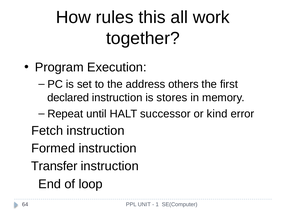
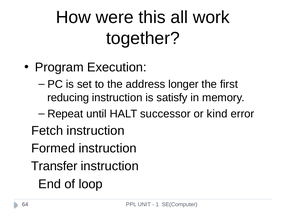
rules: rules -> were
others: others -> longer
declared: declared -> reducing
stores: stores -> satisfy
